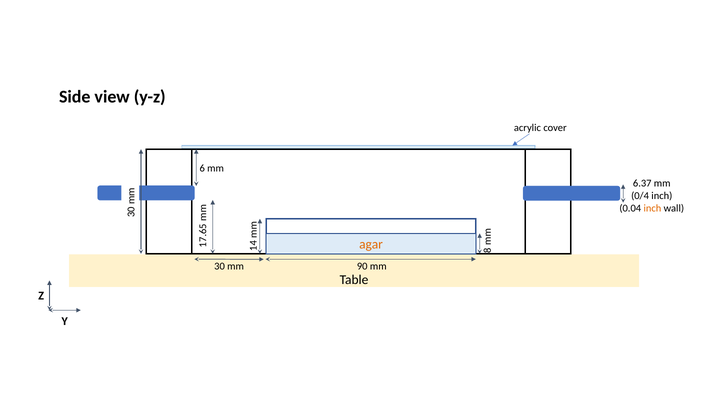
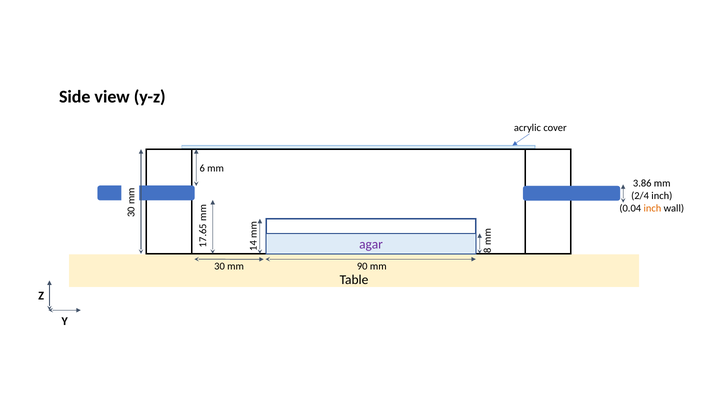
6.37: 6.37 -> 3.86
0/4: 0/4 -> 2/4
agar colour: orange -> purple
